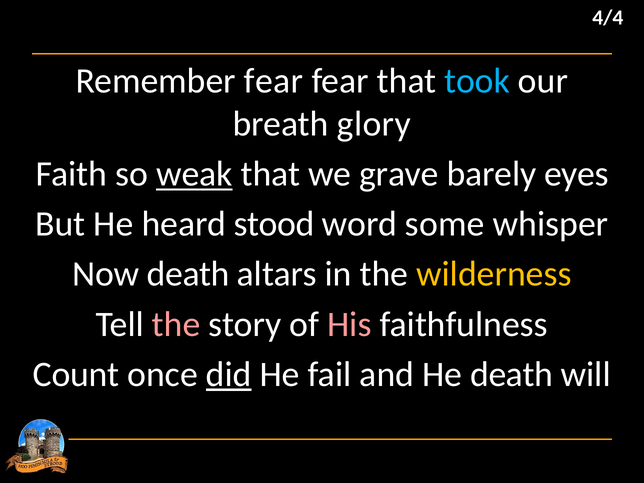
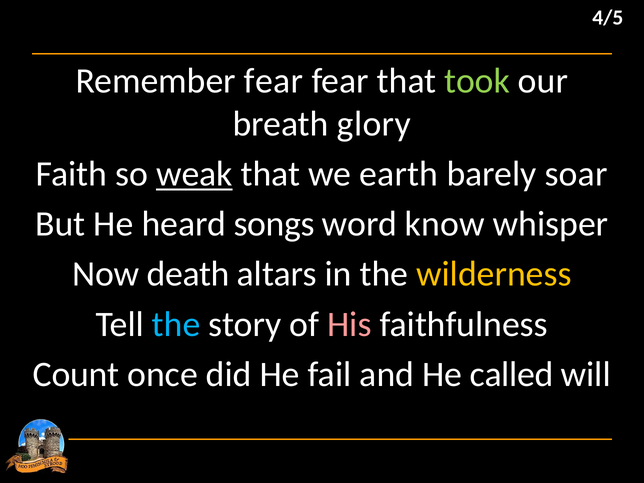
4/4: 4/4 -> 4/5
took colour: light blue -> light green
grave: grave -> earth
eyes: eyes -> soar
stood: stood -> songs
some: some -> know
the at (176, 324) colour: pink -> light blue
did underline: present -> none
He death: death -> called
